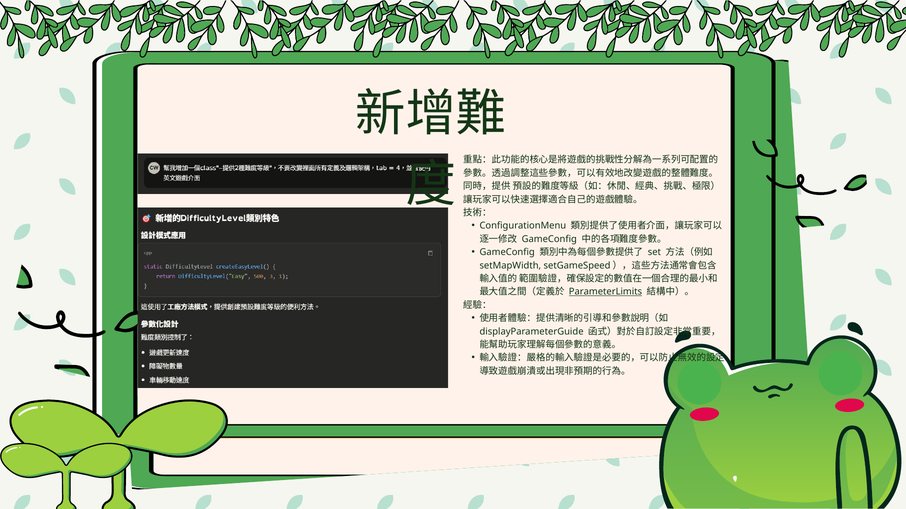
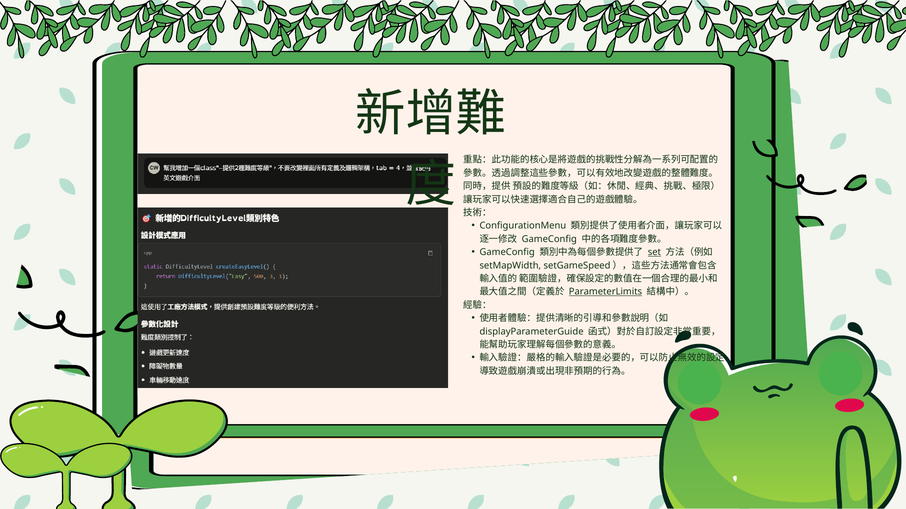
set underline: none -> present
